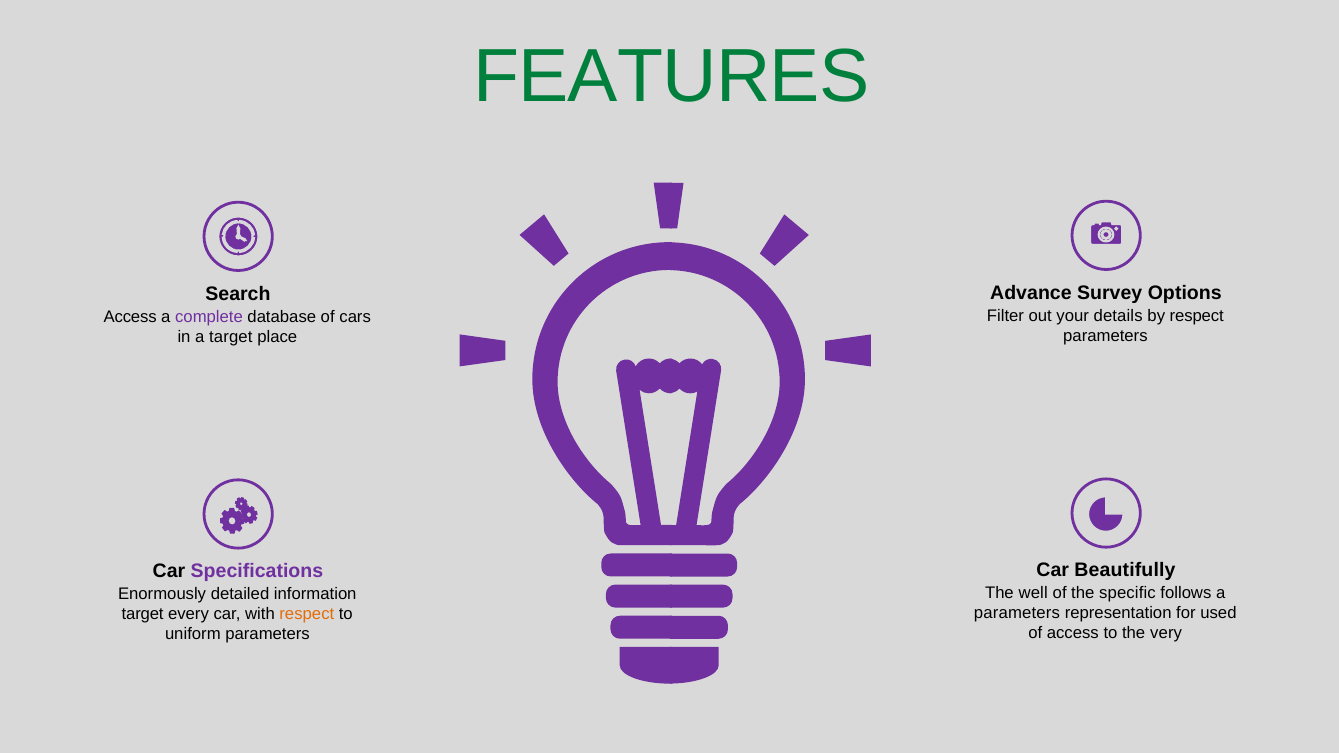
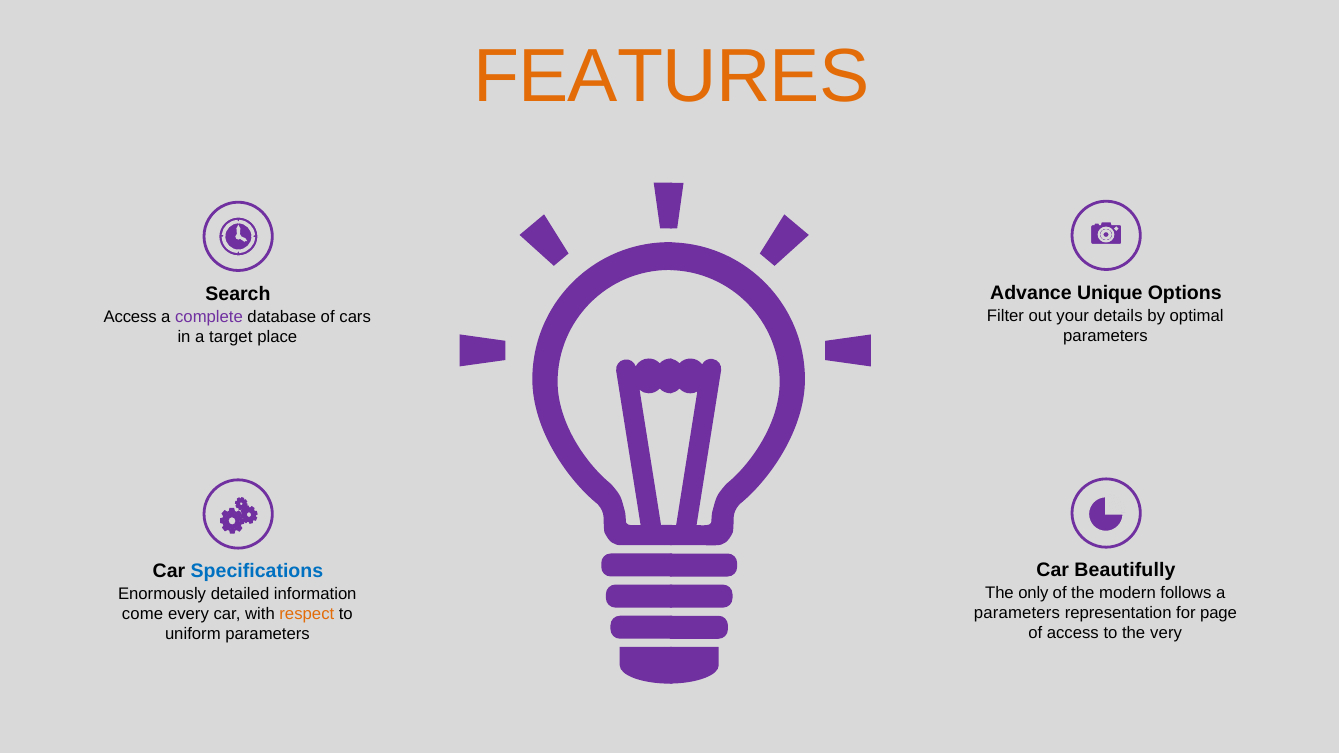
FEATURES colour: green -> orange
Survey: Survey -> Unique
by respect: respect -> optimal
Specifications colour: purple -> blue
well: well -> only
specific: specific -> modern
used: used -> page
target at (143, 614): target -> come
